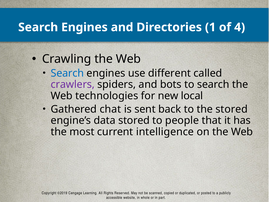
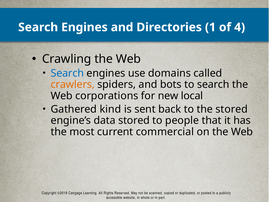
different: different -> domains
crawlers colour: purple -> orange
technologies: technologies -> corporations
chat: chat -> kind
intelligence: intelligence -> commercial
